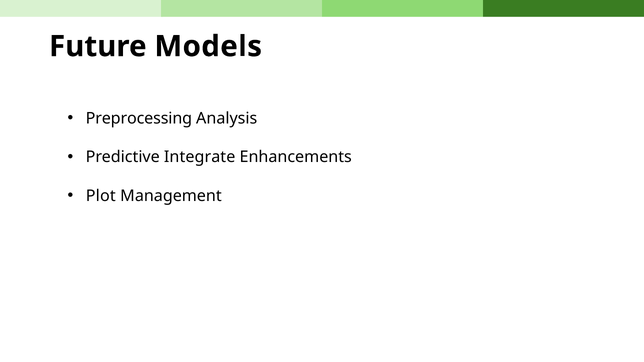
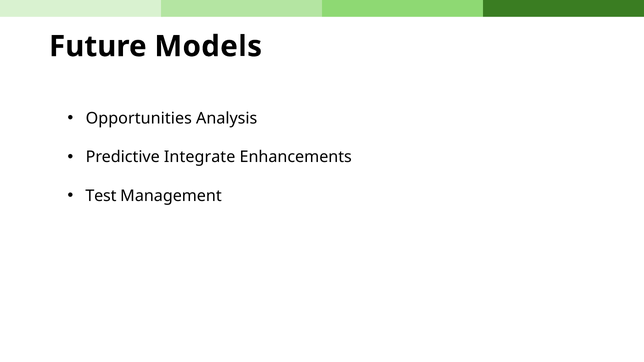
Preprocessing: Preprocessing -> Opportunities
Plot: Plot -> Test
